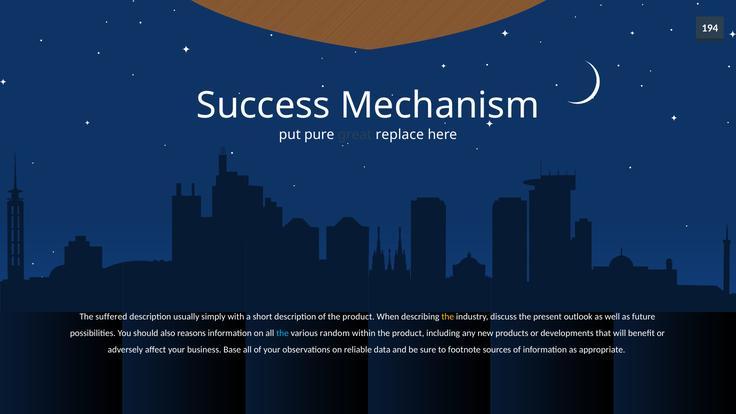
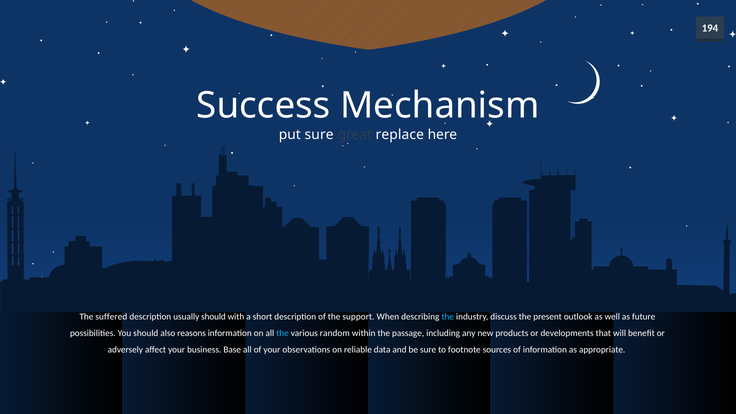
put pure: pure -> sure
usually simply: simply -> should
of the product: product -> support
the at (448, 317) colour: yellow -> light blue
within the product: product -> passage
